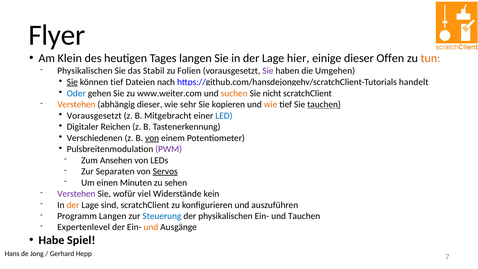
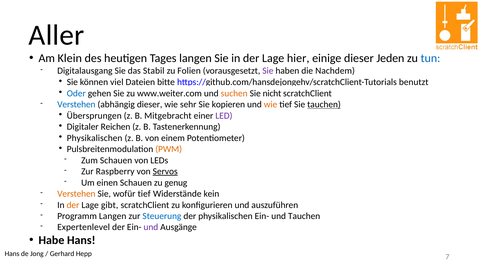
Flyer: Flyer -> Aller
Offen: Offen -> Jeden
tun colour: orange -> blue
Physikalischen at (85, 71): Physikalischen -> Digitalausgang
Umgehen: Umgehen -> Nachdem
Sie at (72, 82) underline: present -> none
können tief: tief -> viel
nach: nach -> bitte
handelt: handelt -> benutzt
Verstehen at (76, 104) colour: orange -> blue
Vorausgesetzt at (94, 116): Vorausgesetzt -> Übersprungen
LED colour: blue -> purple
Verschiedenen at (95, 138): Verschiedenen -> Physikalischen
von at (152, 138) underline: present -> none
PWM colour: purple -> orange
Zum Ansehen: Ansehen -> Schauen
Separaten: Separaten -> Raspberry
einen Minuten: Minuten -> Schauen
sehen: sehen -> genug
Verstehen at (76, 194) colour: purple -> orange
wofür viel: viel -> tief
sind: sind -> gibt
und at (151, 227) colour: orange -> purple
Habe Spiel: Spiel -> Hans
